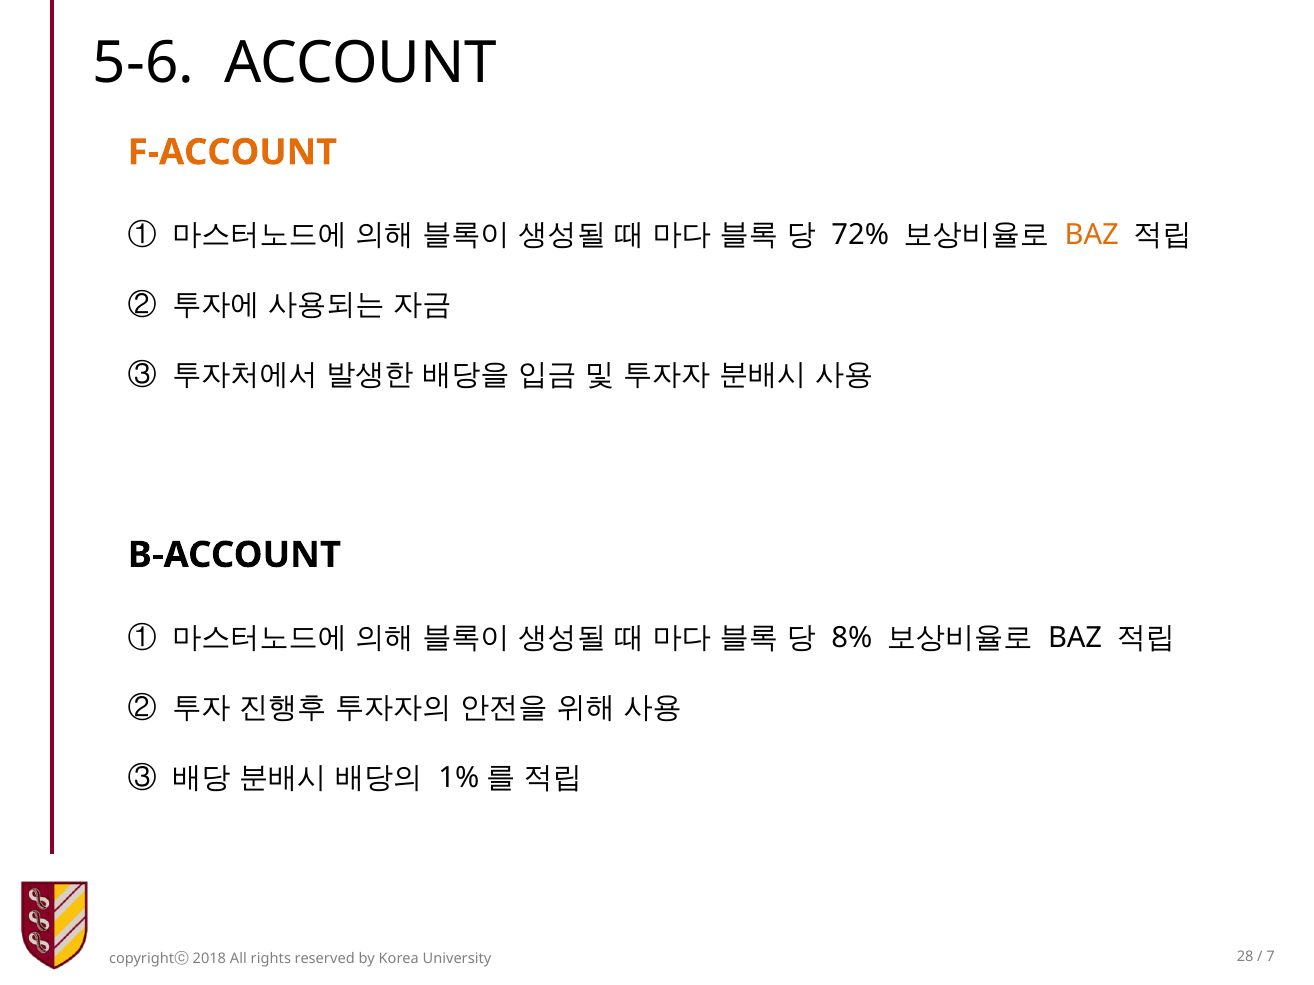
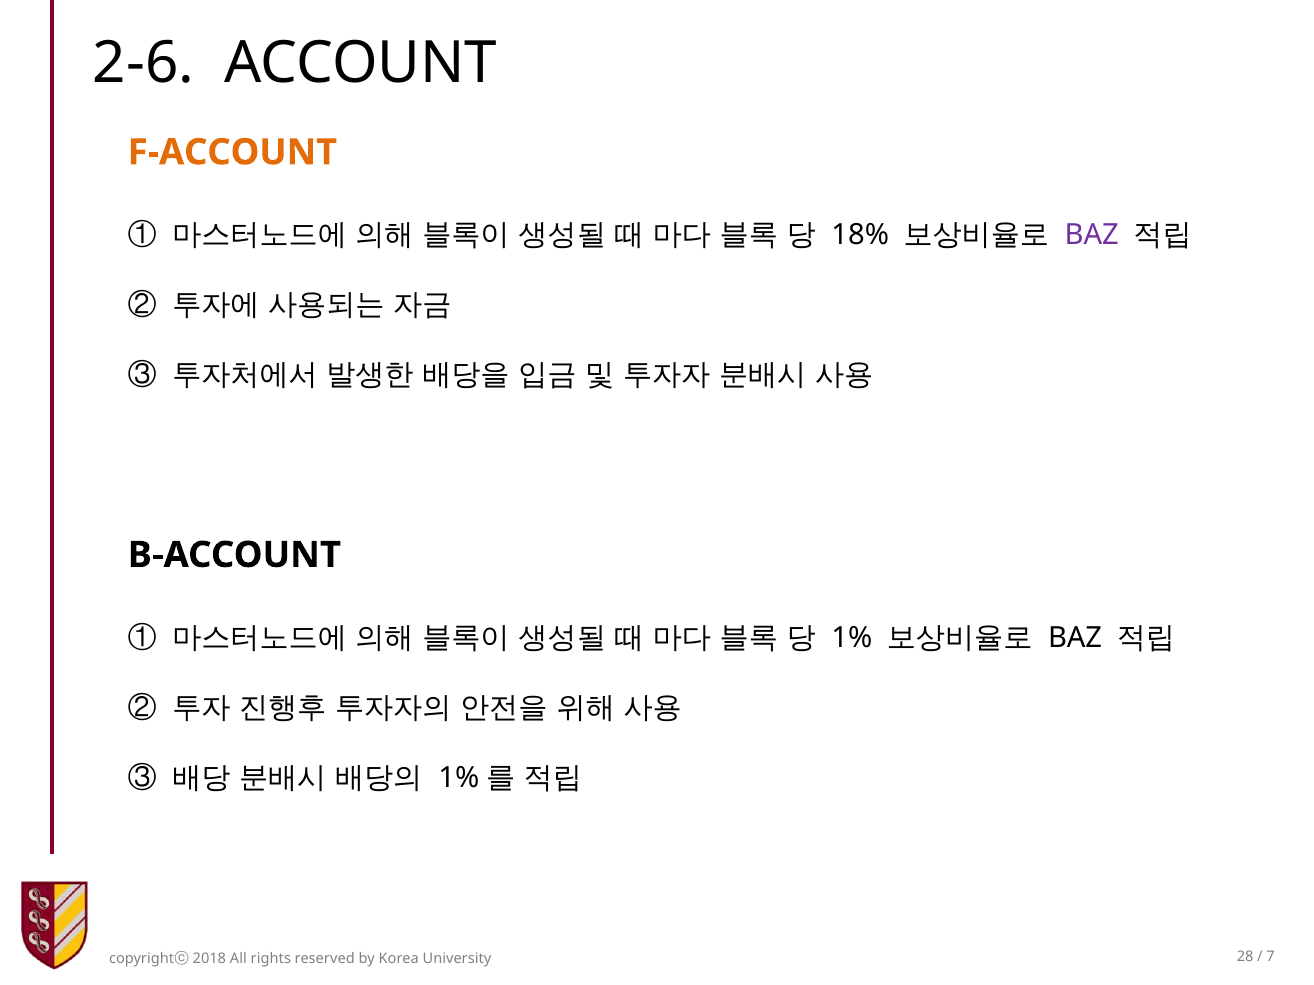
5-6: 5-6 -> 2-6
72%: 72% -> 18%
BAZ at (1092, 235) colour: orange -> purple
8%: 8% -> 1%
